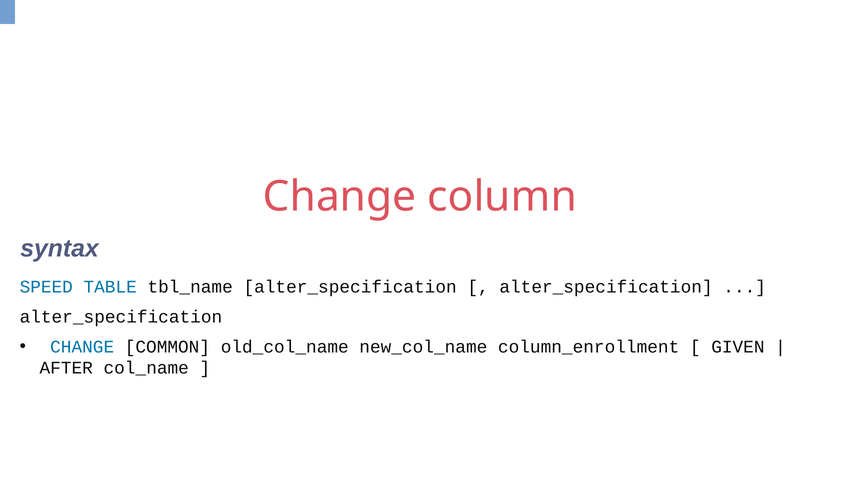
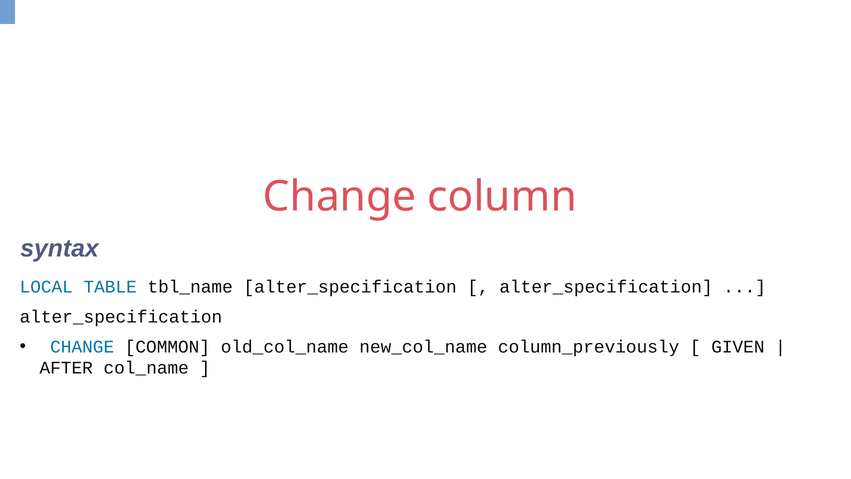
SPEED: SPEED -> LOCAL
column_enrollment: column_enrollment -> column_previously
